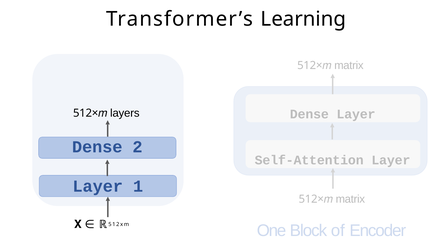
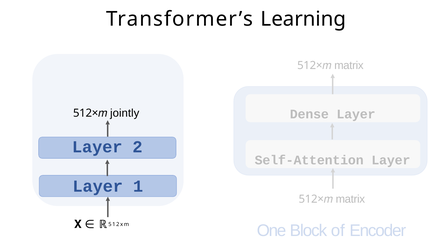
layers: layers -> jointly
Dense at (97, 147): Dense -> Layer
